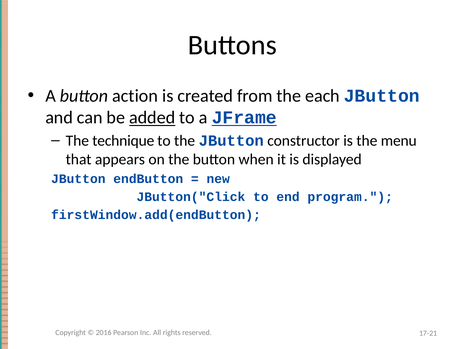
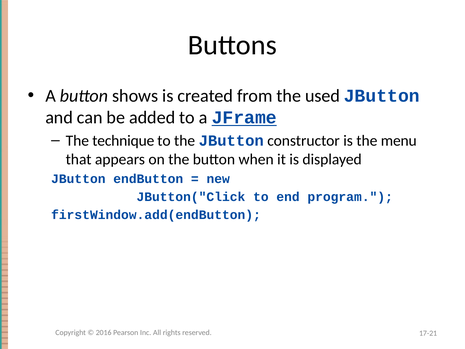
action: action -> shows
each: each -> used
added underline: present -> none
